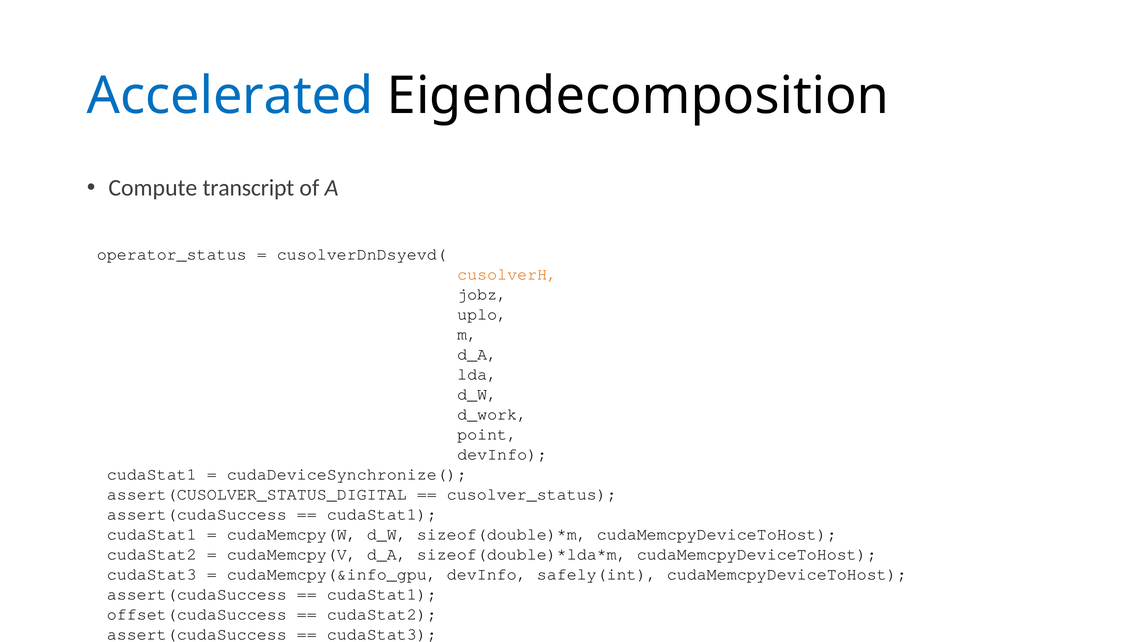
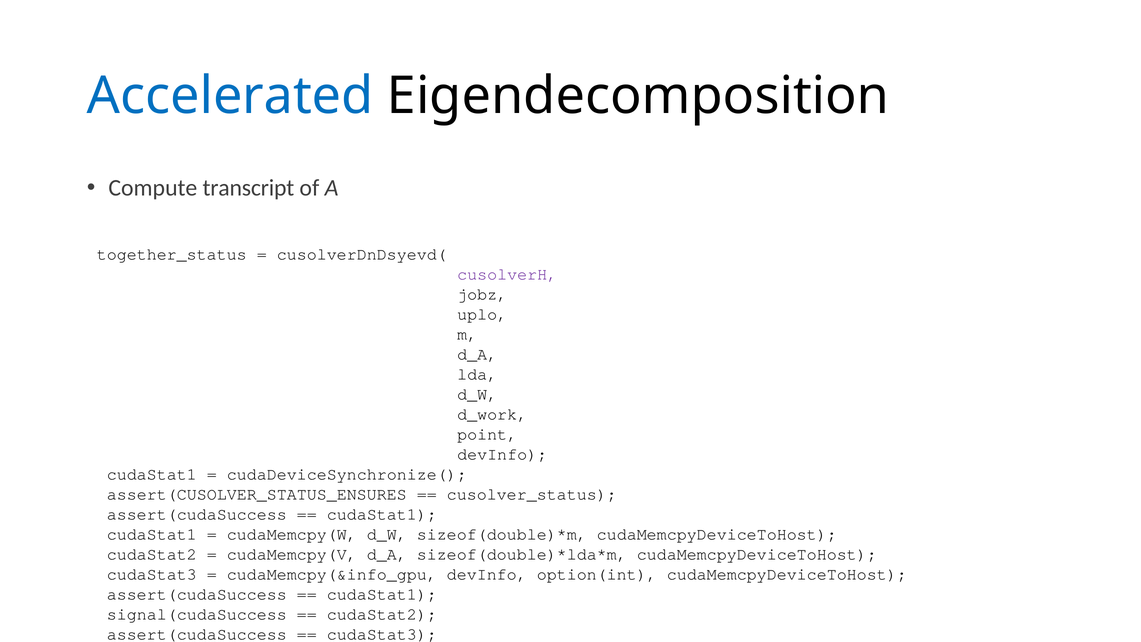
operator_status: operator_status -> together_status
cusolverH colour: orange -> purple
assert(CUSOLVER_STATUS_DIGITAL: assert(CUSOLVER_STATUS_DIGITAL -> assert(CUSOLVER_STATUS_ENSURES
safely(int: safely(int -> option(int
offset(cudaSuccess: offset(cudaSuccess -> signal(cudaSuccess
